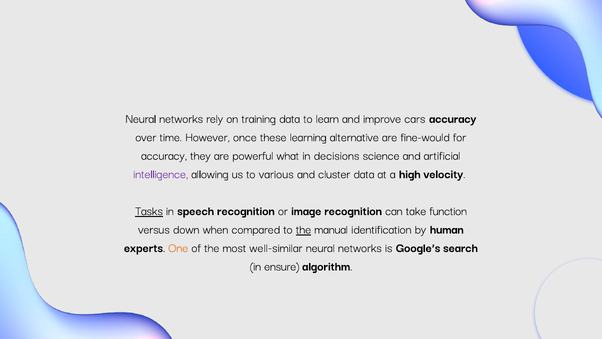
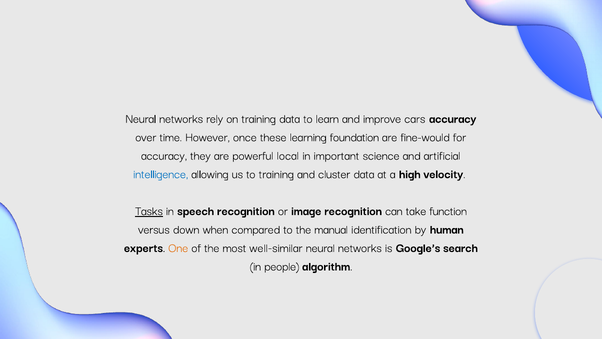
alternative: alternative -> foundation
what: what -> local
decisions: decisions -> important
intelligence colour: purple -> blue
to various: various -> training
the at (304, 229) underline: present -> none
ensure: ensure -> people
